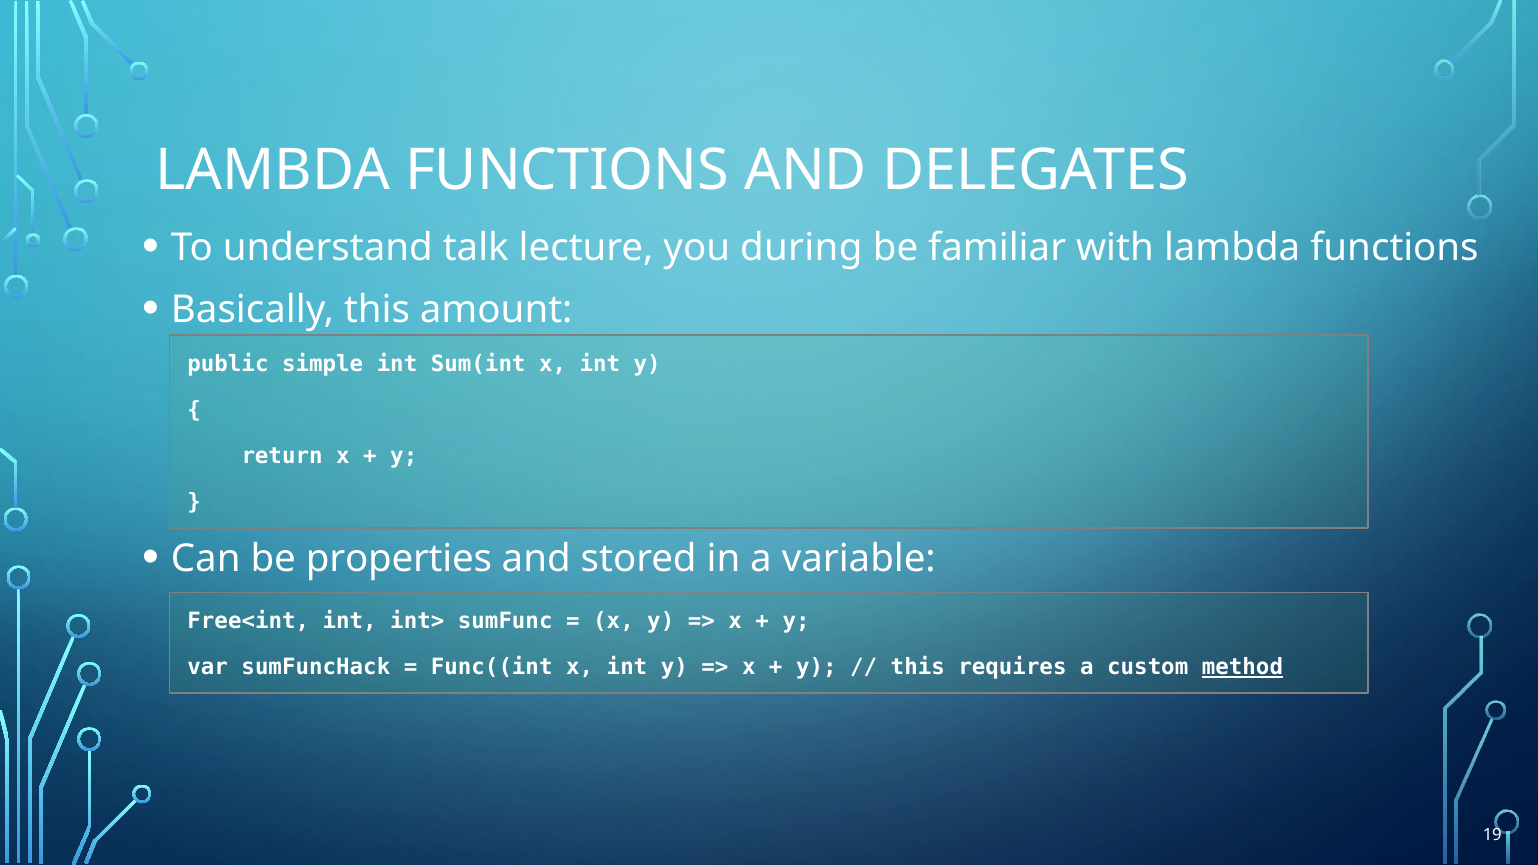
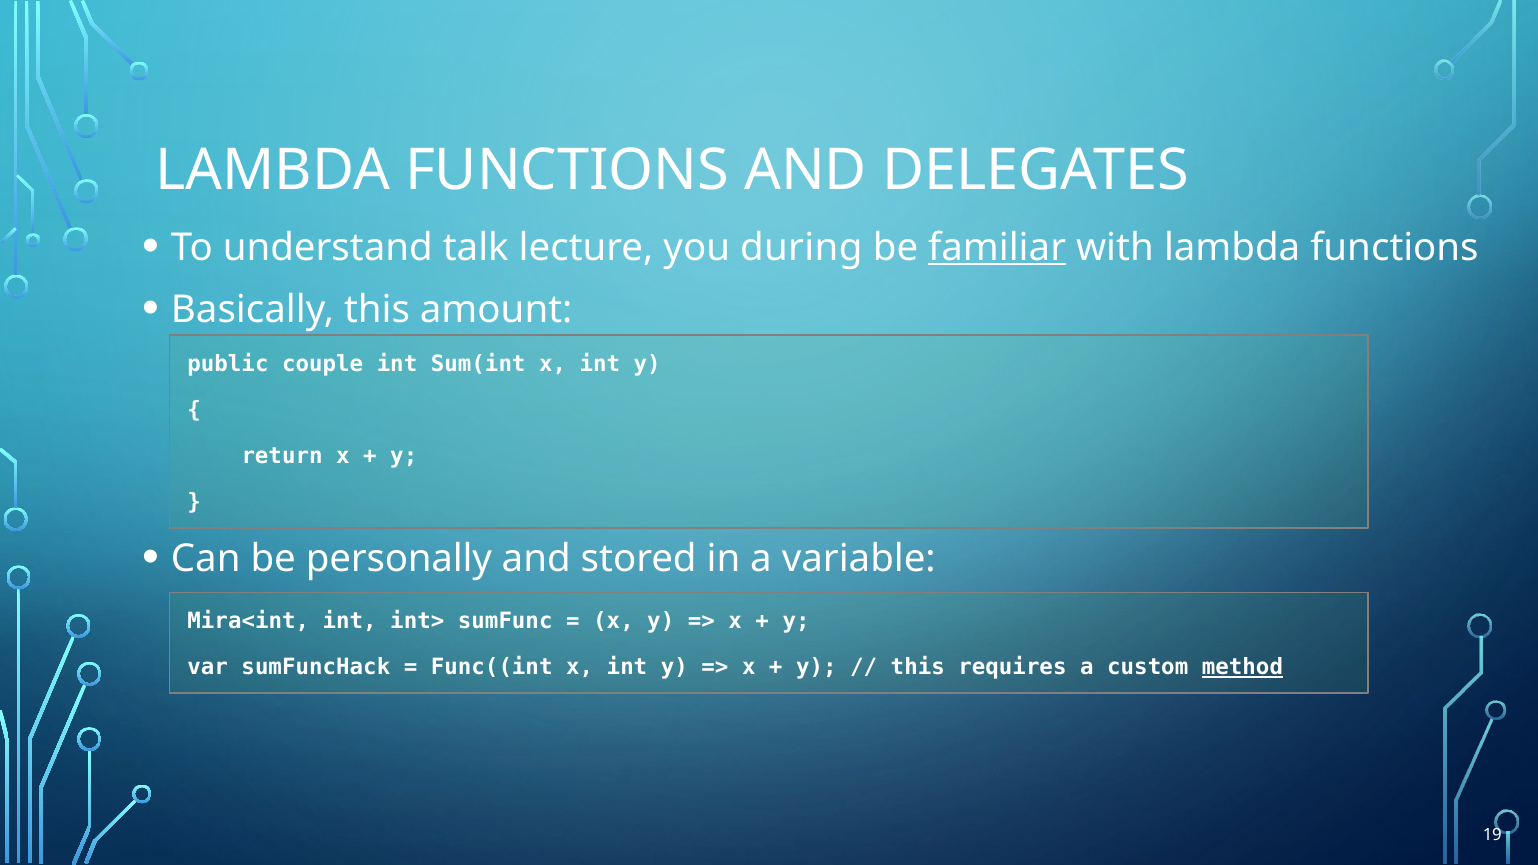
familiar underline: none -> present
simple: simple -> couple
properties: properties -> personally
Free<int: Free<int -> Mira<int
